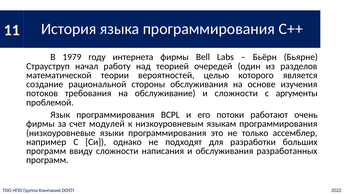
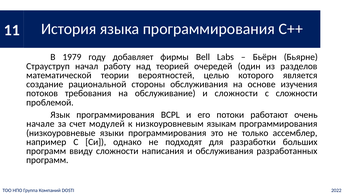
интернета: интернета -> добавляет
с аргументы: аргументы -> сложности
фирмы at (40, 124): фирмы -> начале
